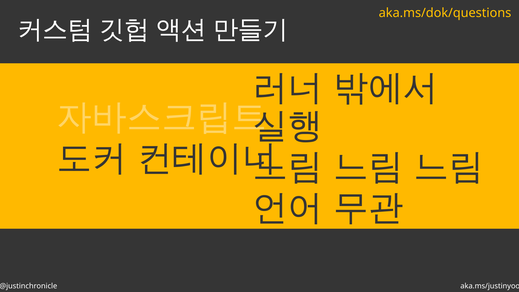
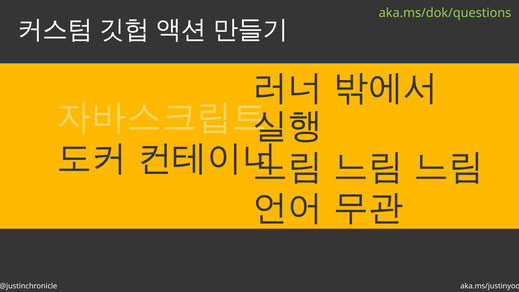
aka.ms/dok/questions colour: yellow -> light green
